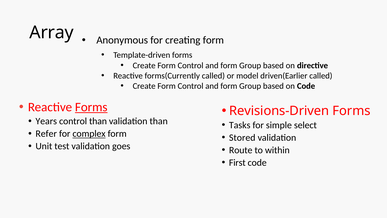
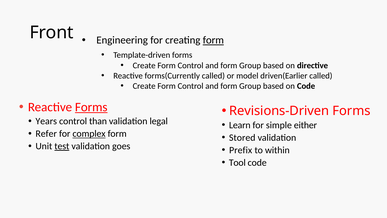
Array: Array -> Front
Anonymous: Anonymous -> Engineering
form at (213, 40) underline: none -> present
validation than: than -> legal
Tasks: Tasks -> Learn
select: select -> either
test underline: none -> present
Route: Route -> Prefix
First: First -> Tool
